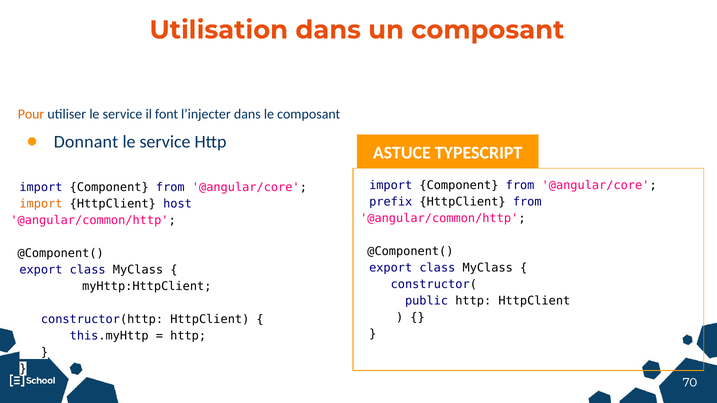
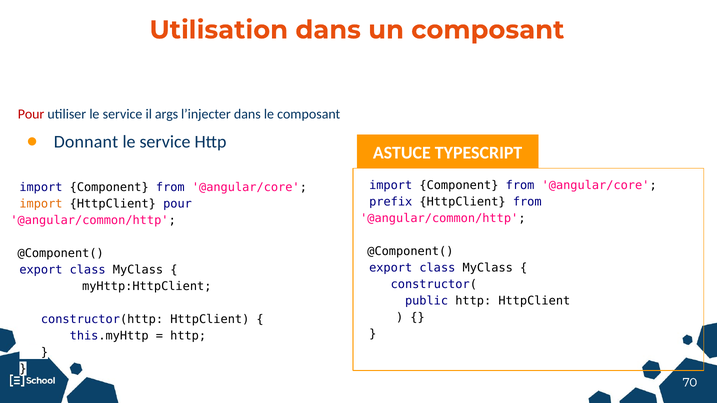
Pour at (31, 114) colour: orange -> red
font: font -> args
HttpClient host: host -> pour
